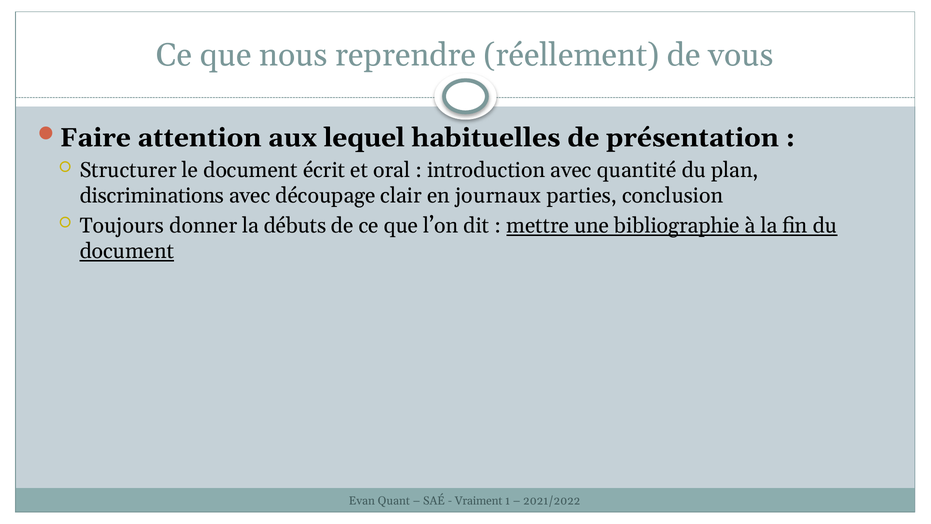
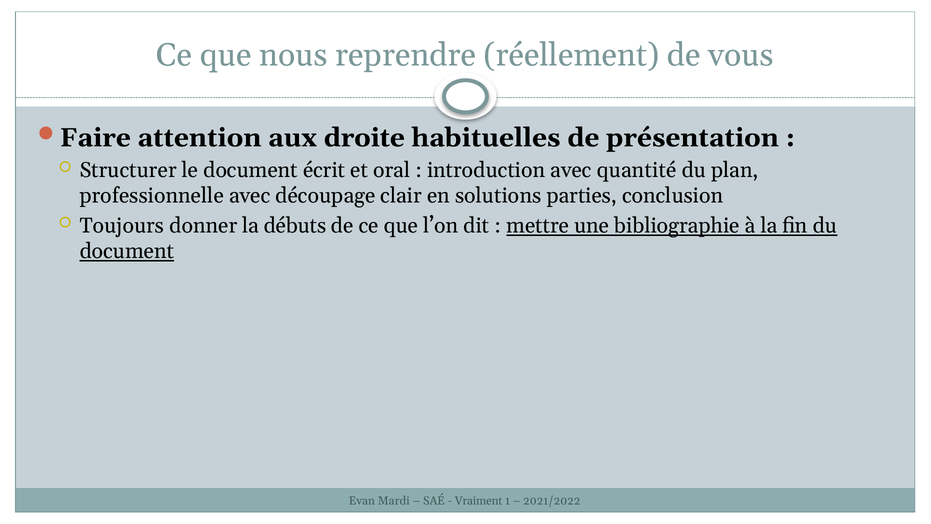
lequel: lequel -> droite
discriminations: discriminations -> professionnelle
journaux: journaux -> solutions
Quant: Quant -> Mardi
